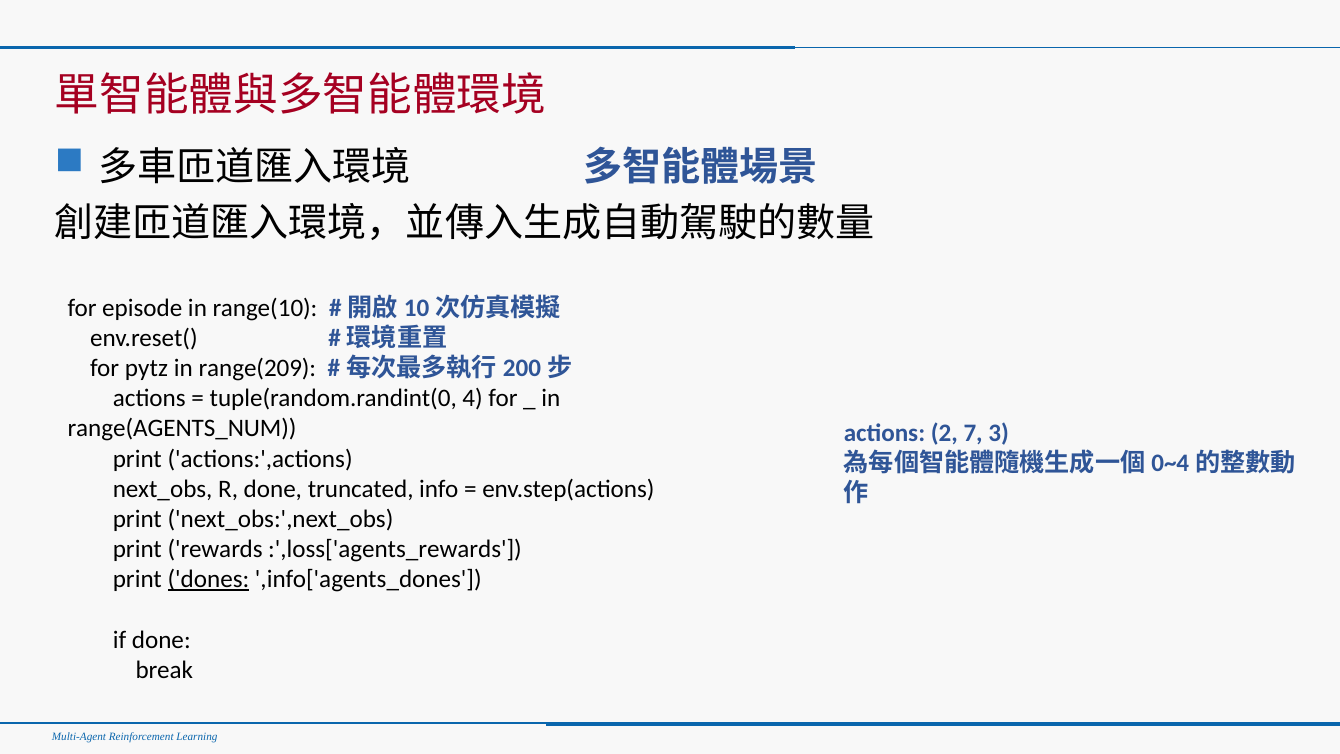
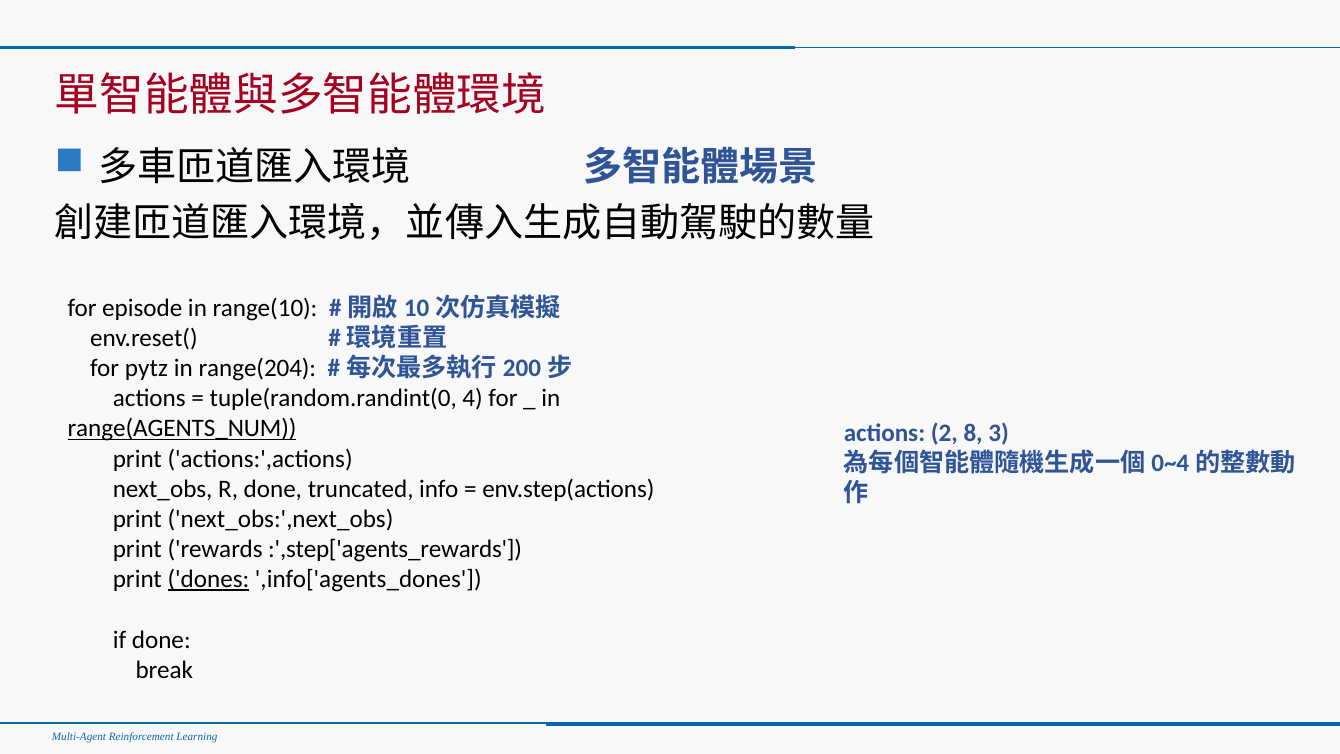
range(209: range(209 -> range(204
range(AGENTS_NUM underline: none -> present
7: 7 -> 8
:',loss['agents_rewards: :',loss['agents_rewards -> :',step['agents_rewards
